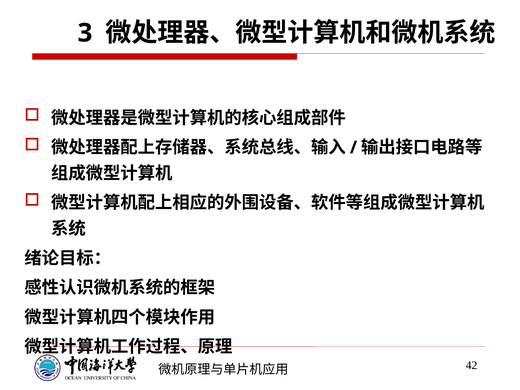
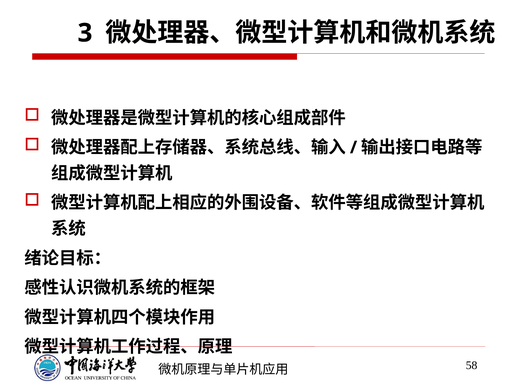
42: 42 -> 58
